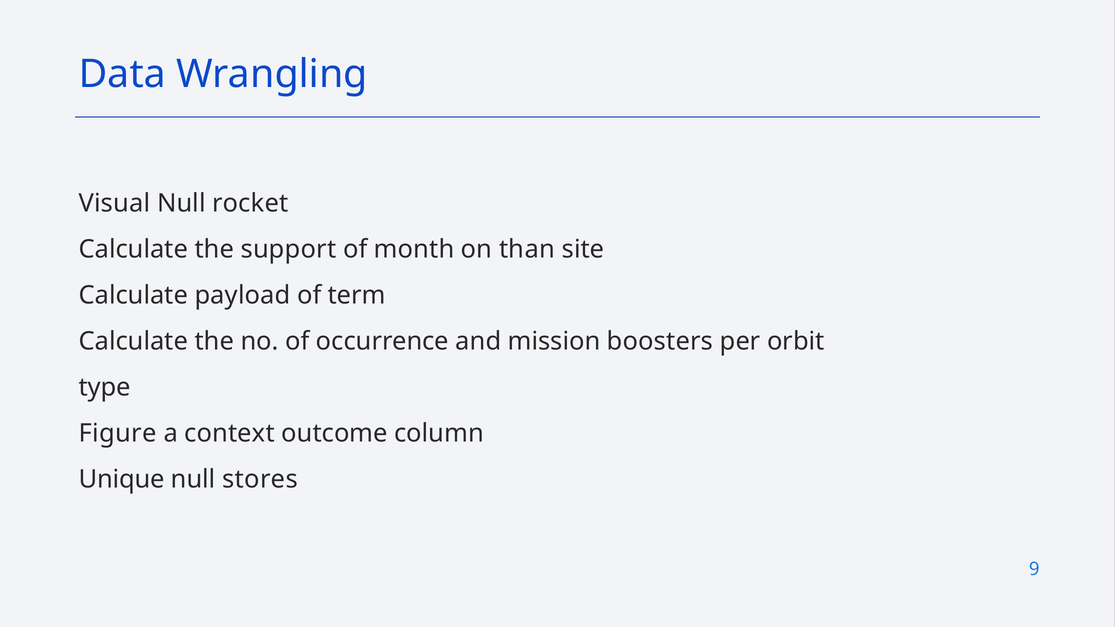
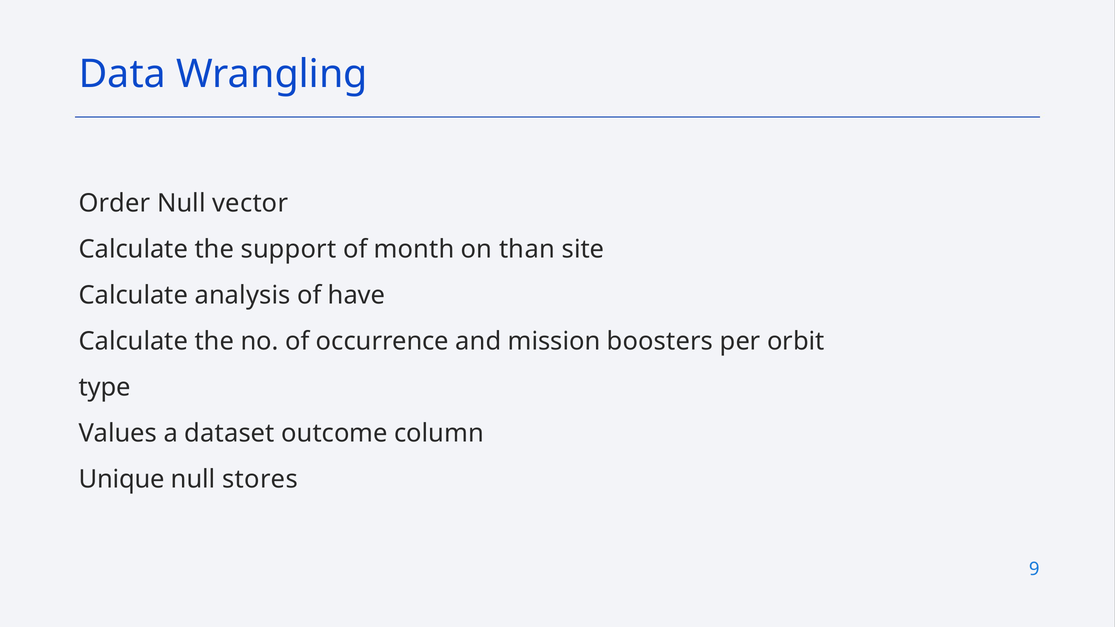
Visual: Visual -> Order
rocket: rocket -> vector
payload: payload -> analysis
term: term -> have
Figure: Figure -> Values
context: context -> dataset
